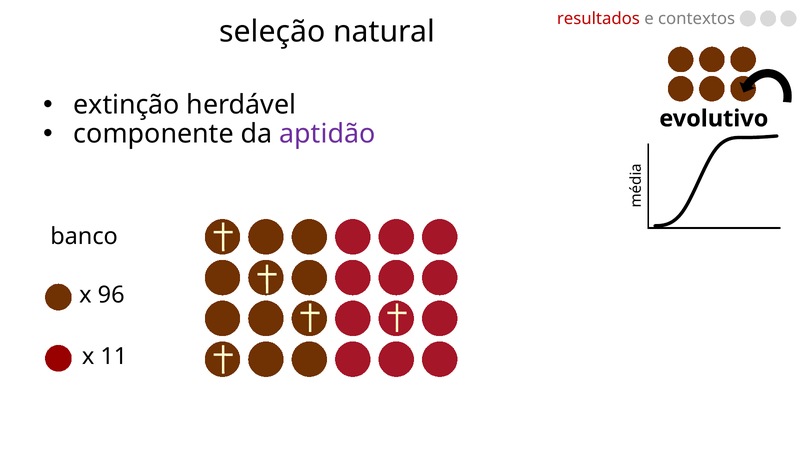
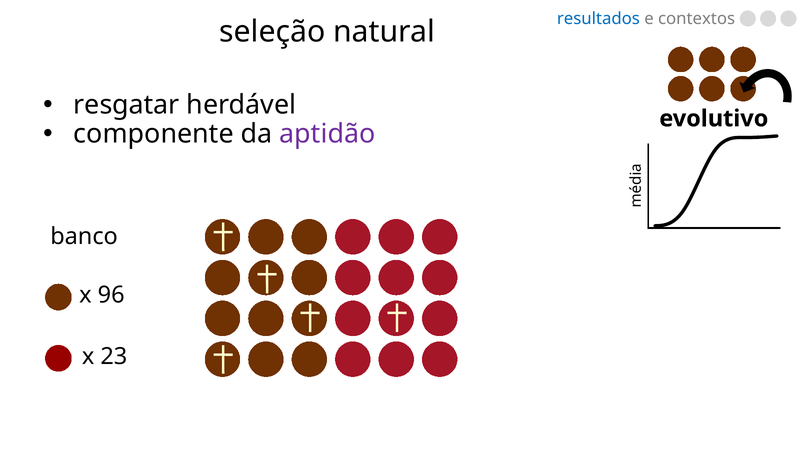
resultados colour: red -> blue
extinção: extinção -> resgatar
11: 11 -> 23
